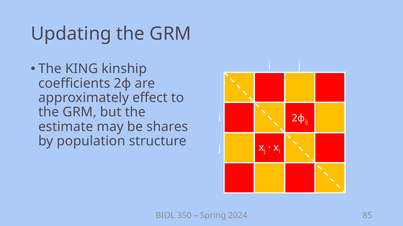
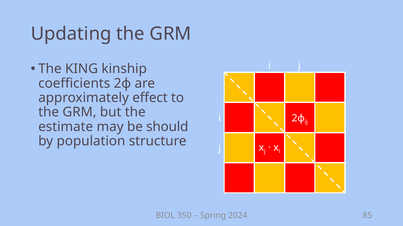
shares: shares -> should
